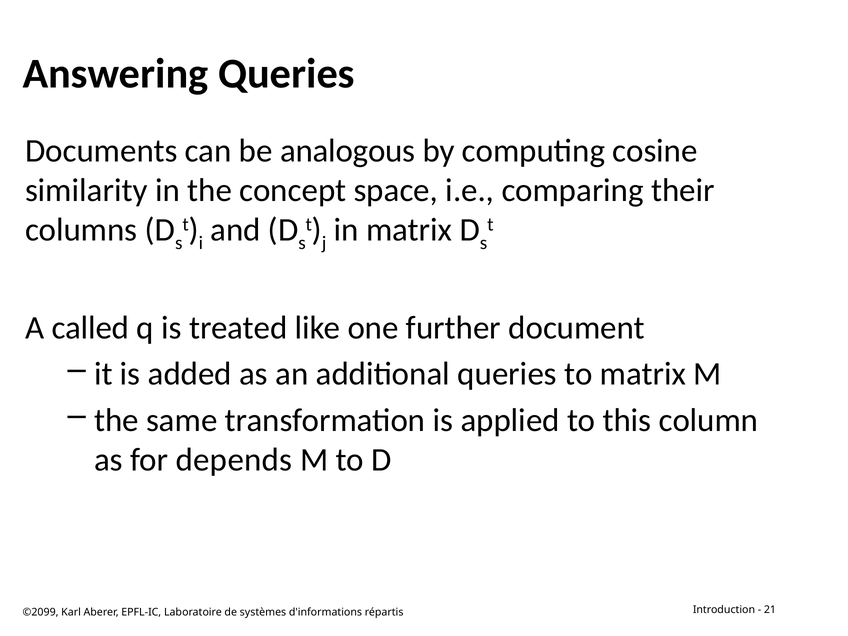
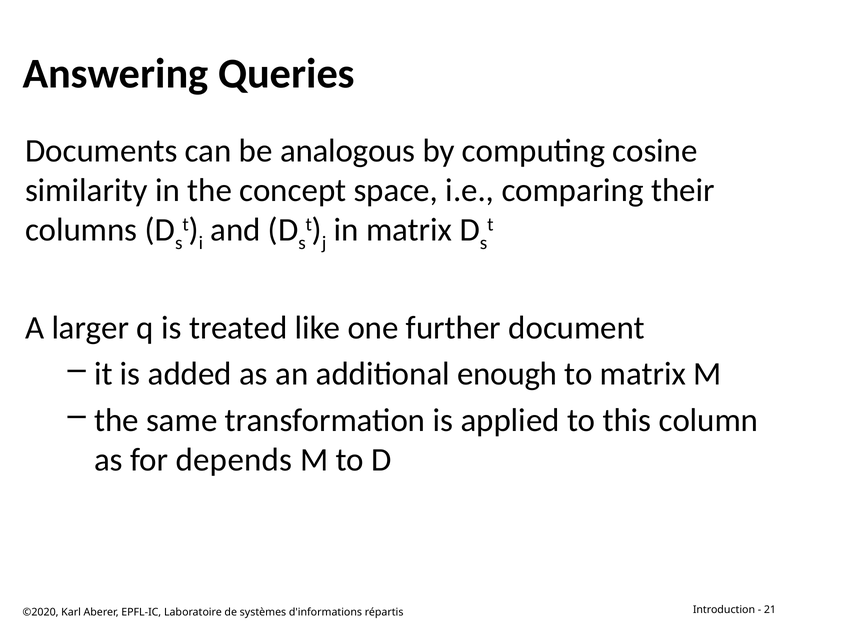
called: called -> larger
additional queries: queries -> enough
©2099: ©2099 -> ©2020
